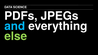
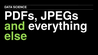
and colour: light blue -> light green
